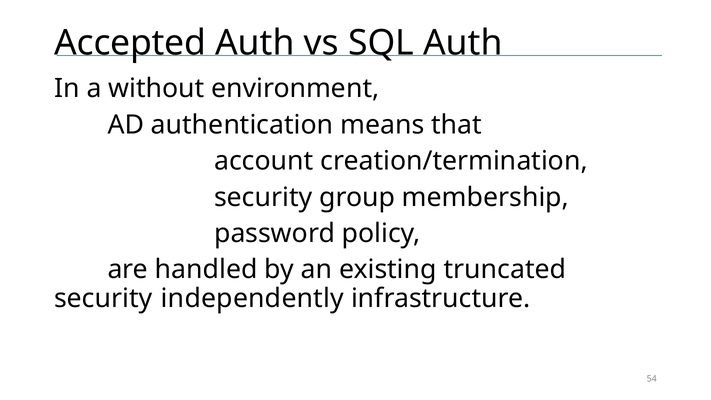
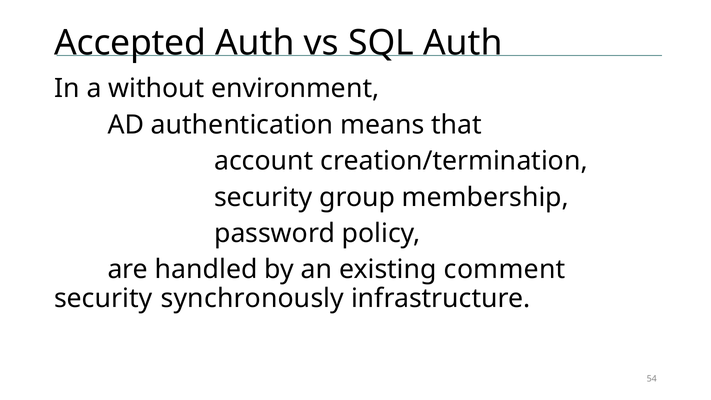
truncated: truncated -> comment
independently: independently -> synchronously
